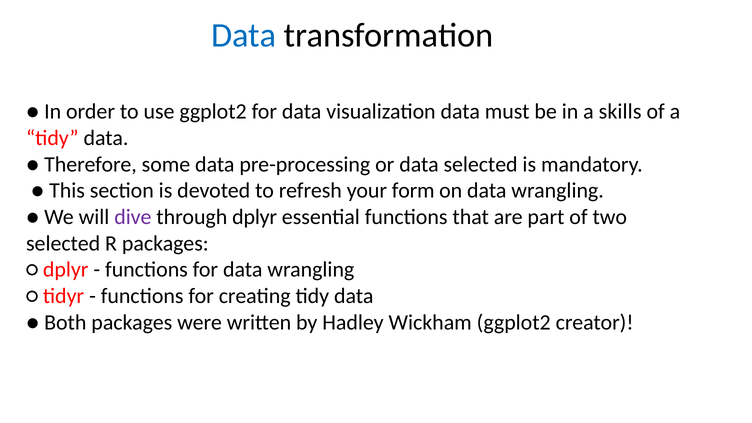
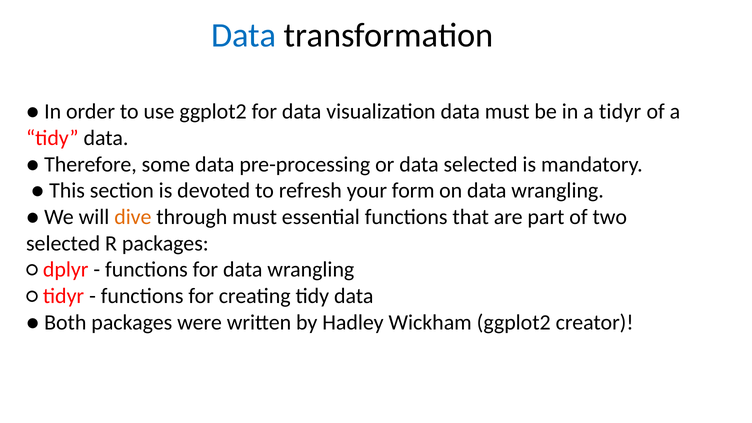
a skills: skills -> tidyr
dive colour: purple -> orange
through dplyr: dplyr -> must
